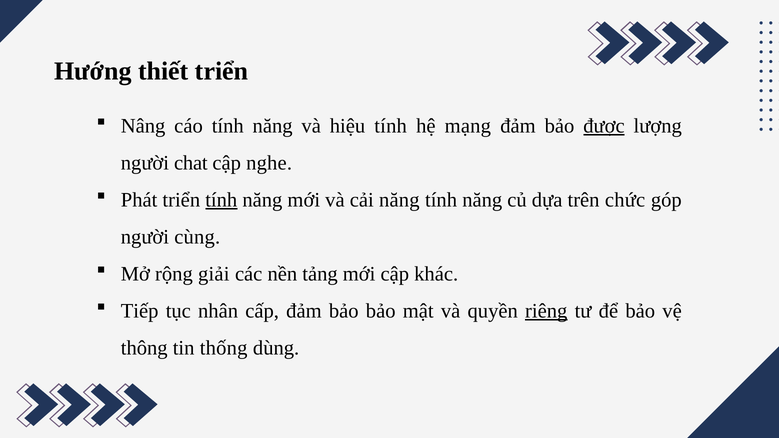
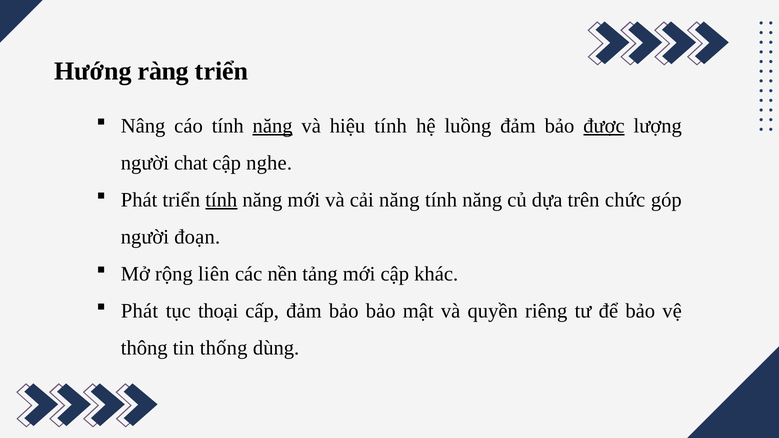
thiết: thiết -> ràng
năng at (273, 126) underline: none -> present
mạng: mạng -> luồng
cùng: cùng -> đoạn
giải: giải -> liên
Tiếp at (140, 311): Tiếp -> Phát
nhân: nhân -> thoại
riêng underline: present -> none
